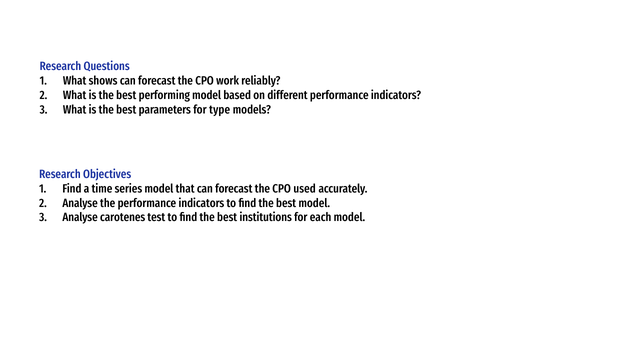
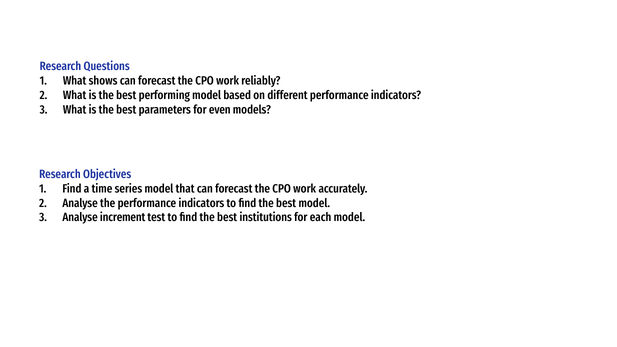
type: type -> even
used at (305, 189): used -> work
carotenes: carotenes -> increment
